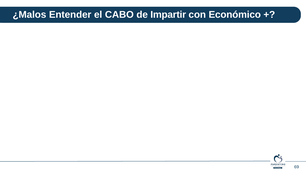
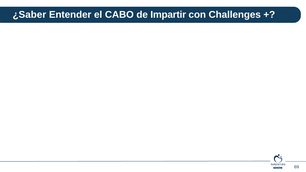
¿Malos: ¿Malos -> ¿Saber
Económico: Económico -> Challenges
